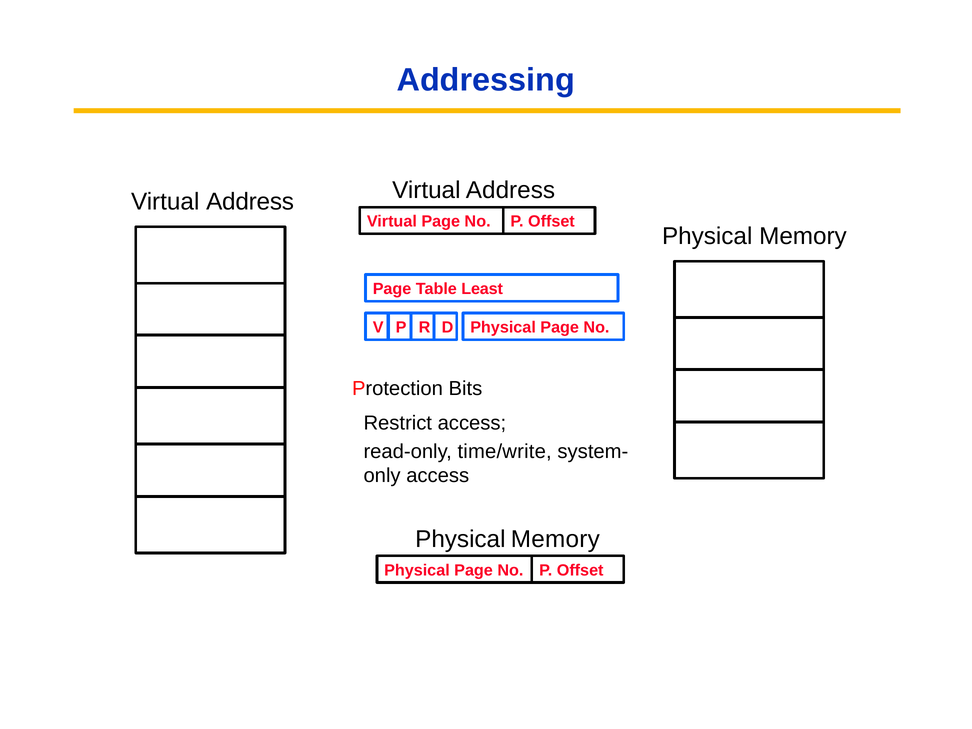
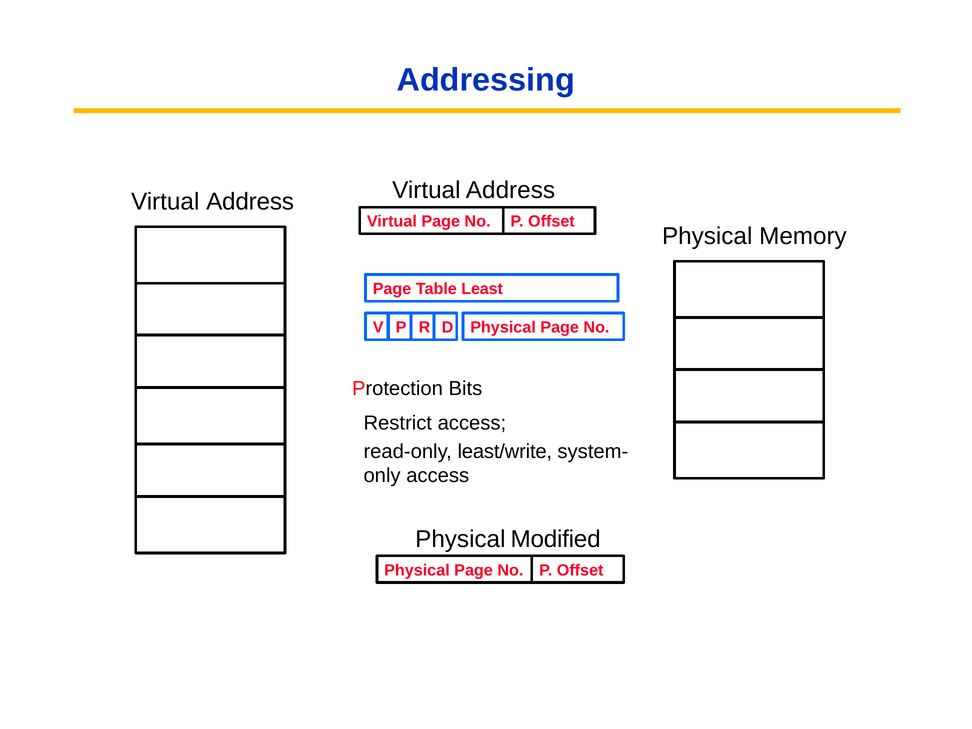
time/write: time/write -> least/write
Memory at (555, 539): Memory -> Modified
